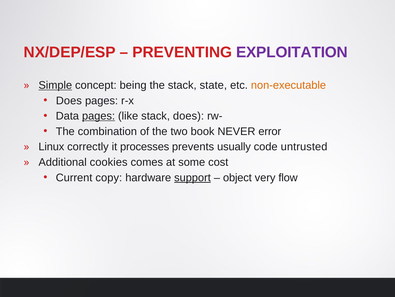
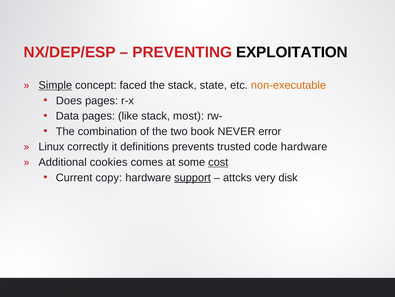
EXPLOITATION colour: purple -> black
being: being -> faced
pages at (99, 116) underline: present -> none
stack does: does -> most
processes: processes -> definitions
usually: usually -> trusted
code untrusted: untrusted -> hardware
cost underline: none -> present
object: object -> attcks
flow: flow -> disk
